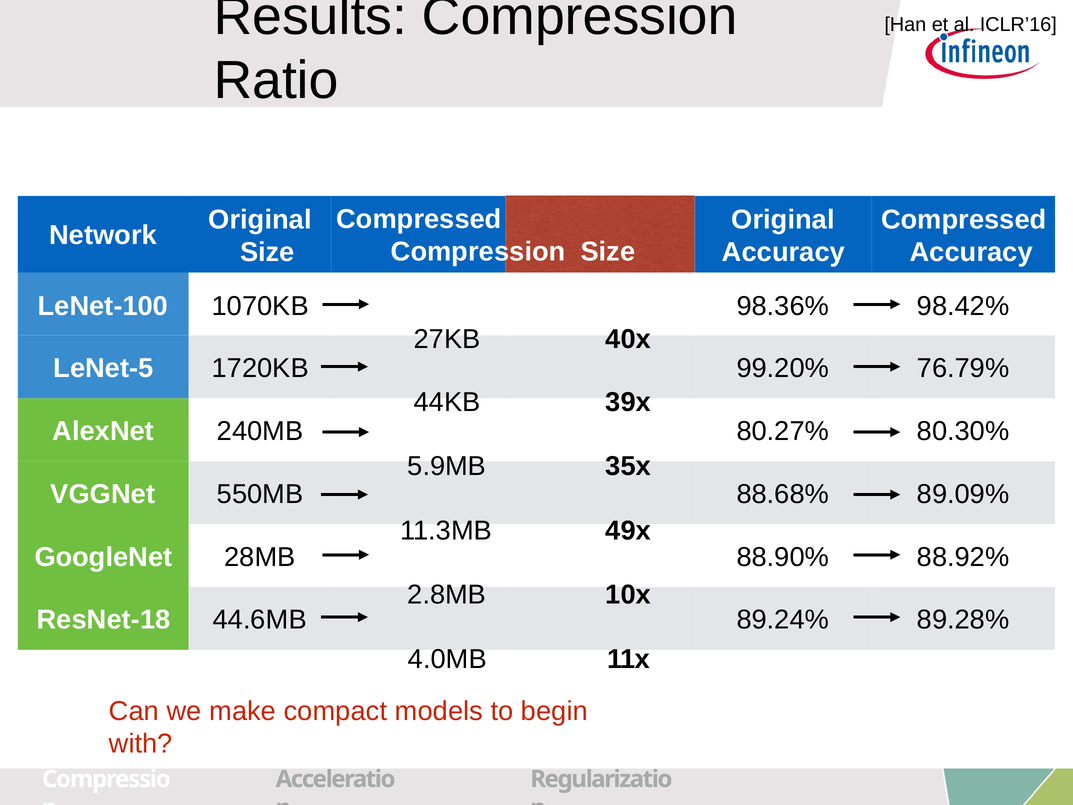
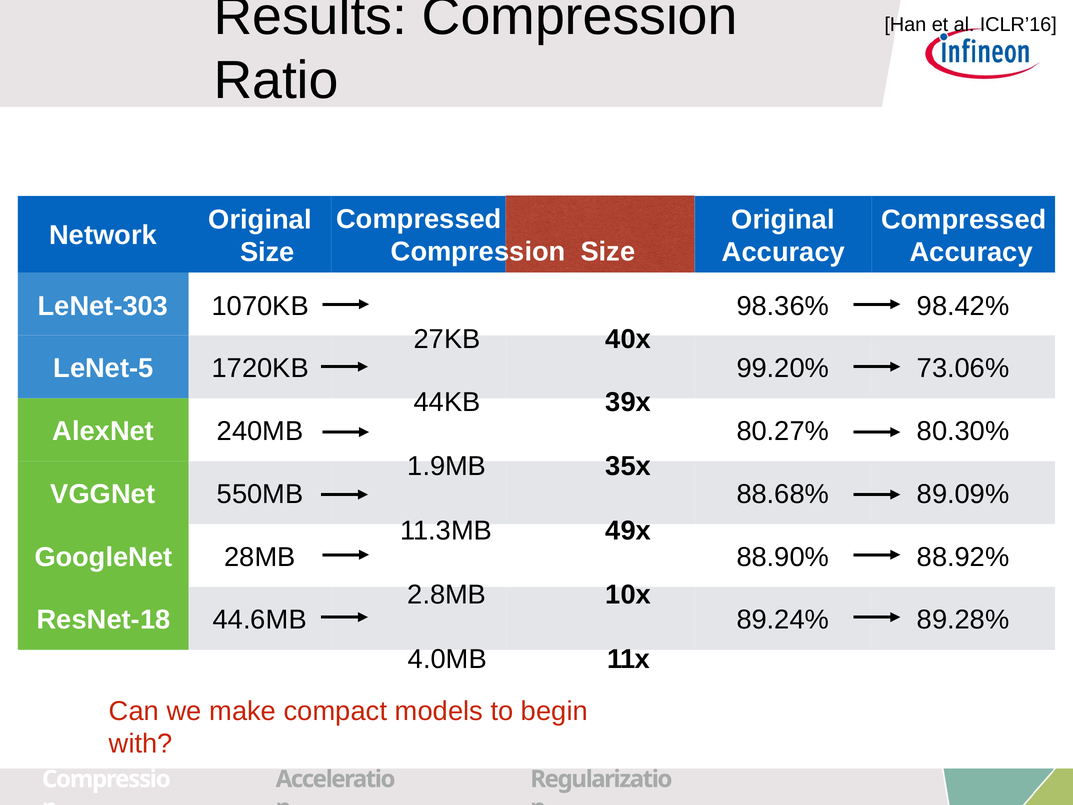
LeNet-100: LeNet-100 -> LeNet-303
76.79%: 76.79% -> 73.06%
5.9MB: 5.9MB -> 1.9MB
